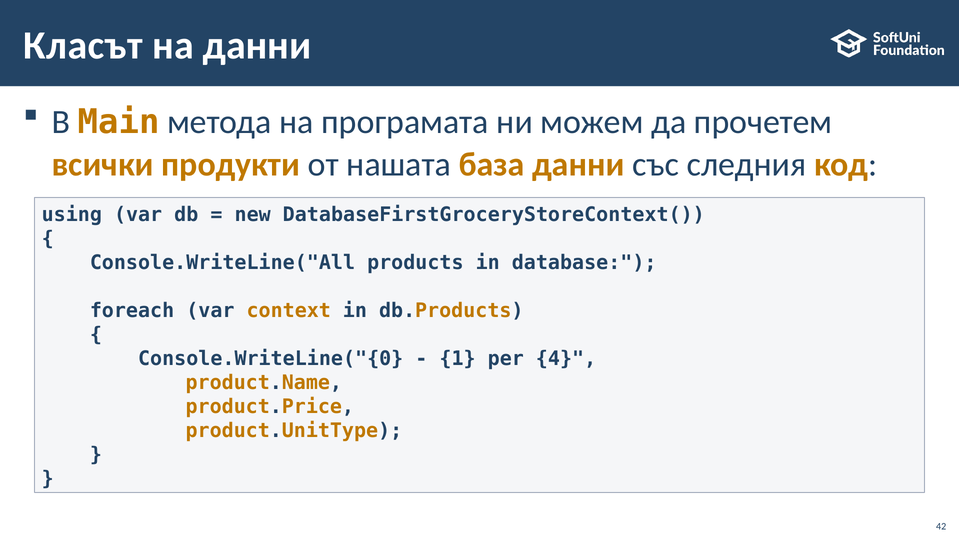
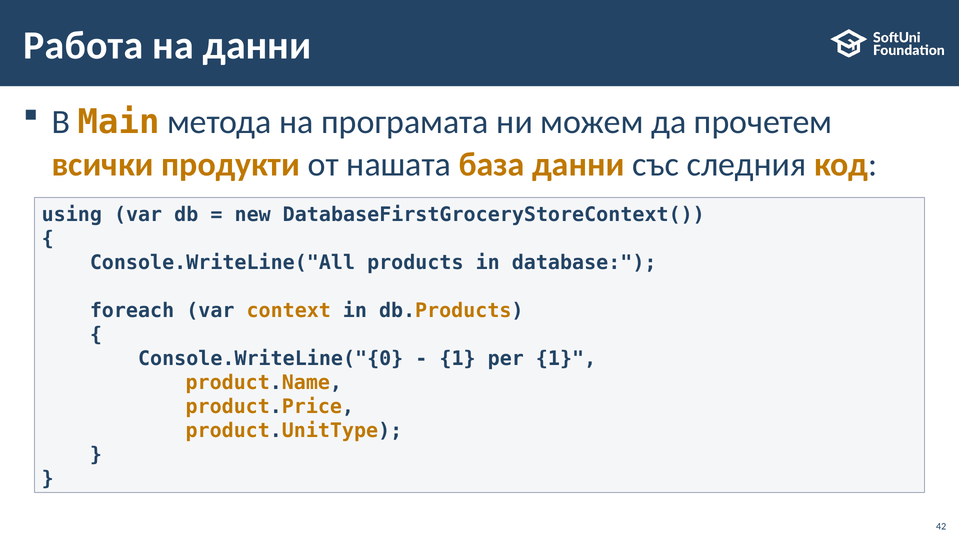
Класът: Класът -> Работа
per 4: 4 -> 1
